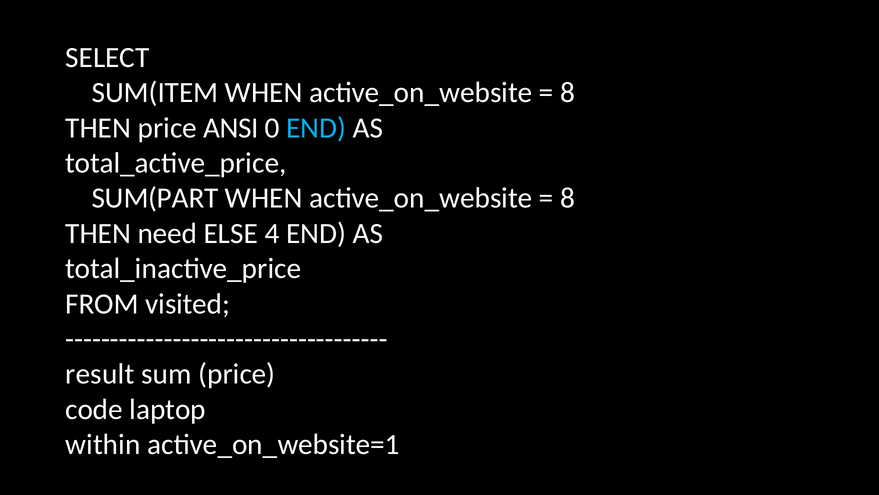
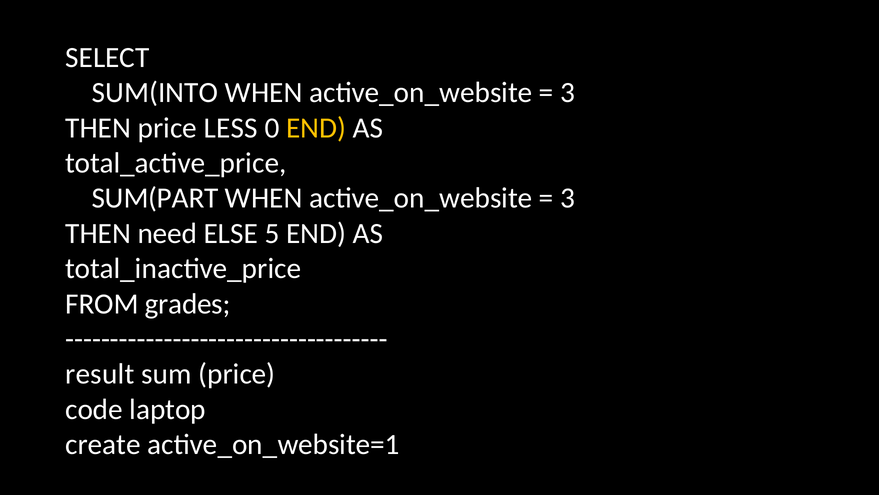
SUM(ITEM: SUM(ITEM -> SUM(INTO
8 at (568, 93): 8 -> 3
ANSI: ANSI -> LESS
END at (316, 128) colour: light blue -> yellow
8 at (568, 198): 8 -> 3
4: 4 -> 5
visited: visited -> grades
within: within -> create
